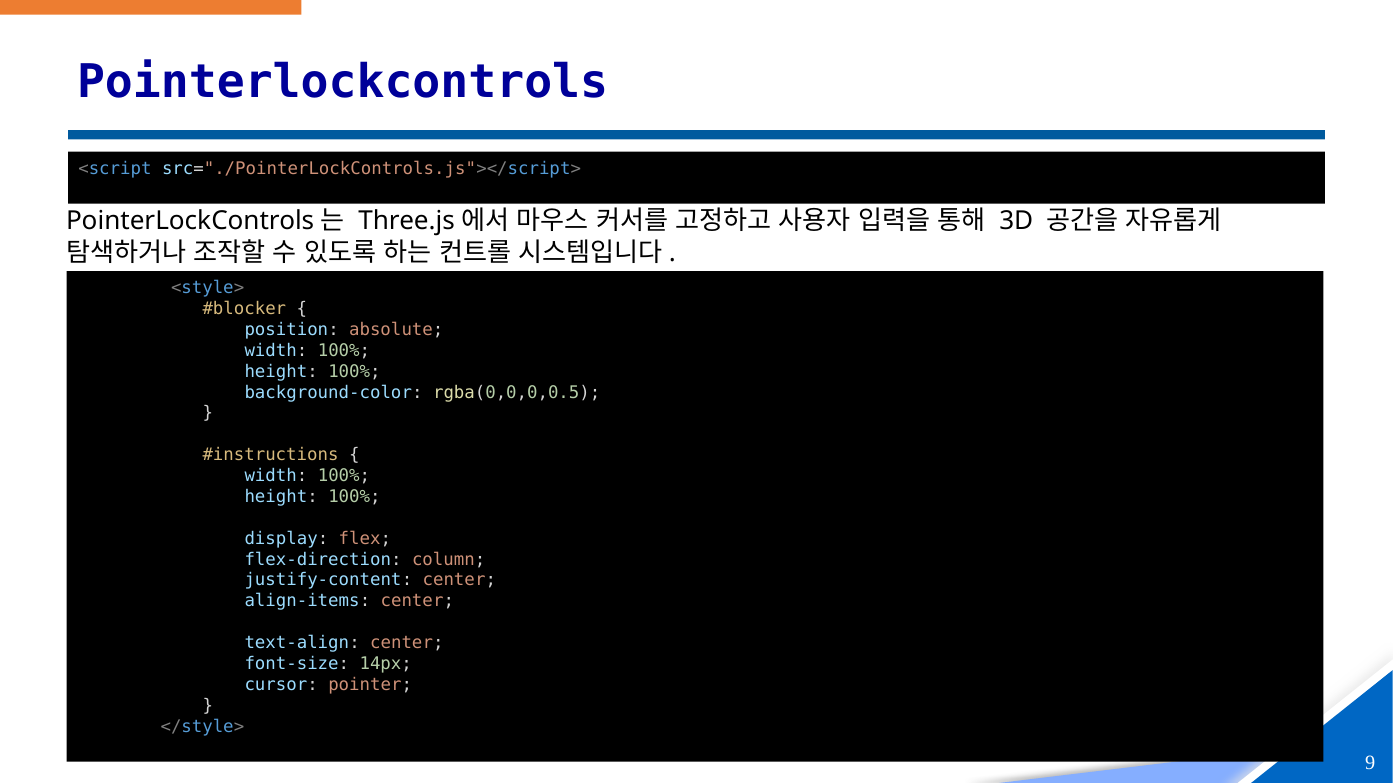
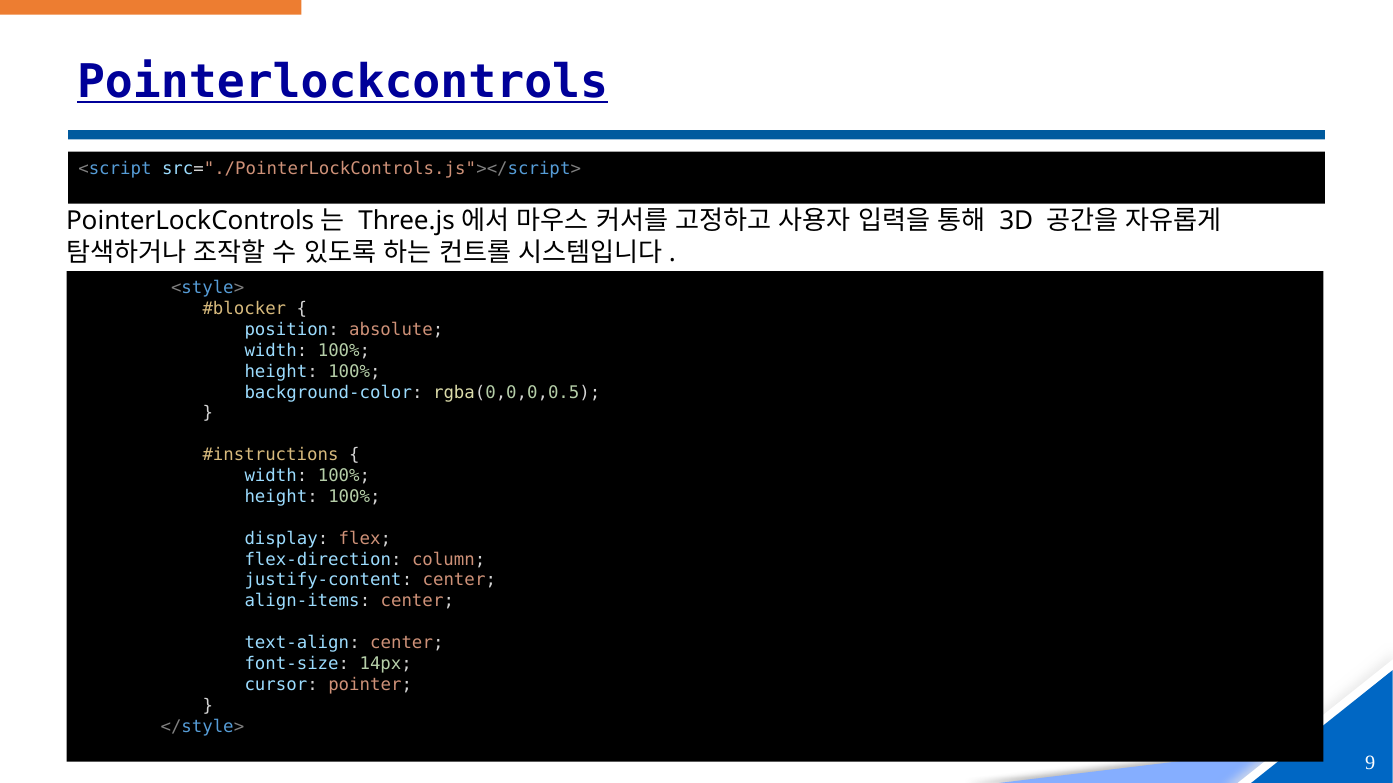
Pointerlockcontrols at (343, 82) underline: none -> present
